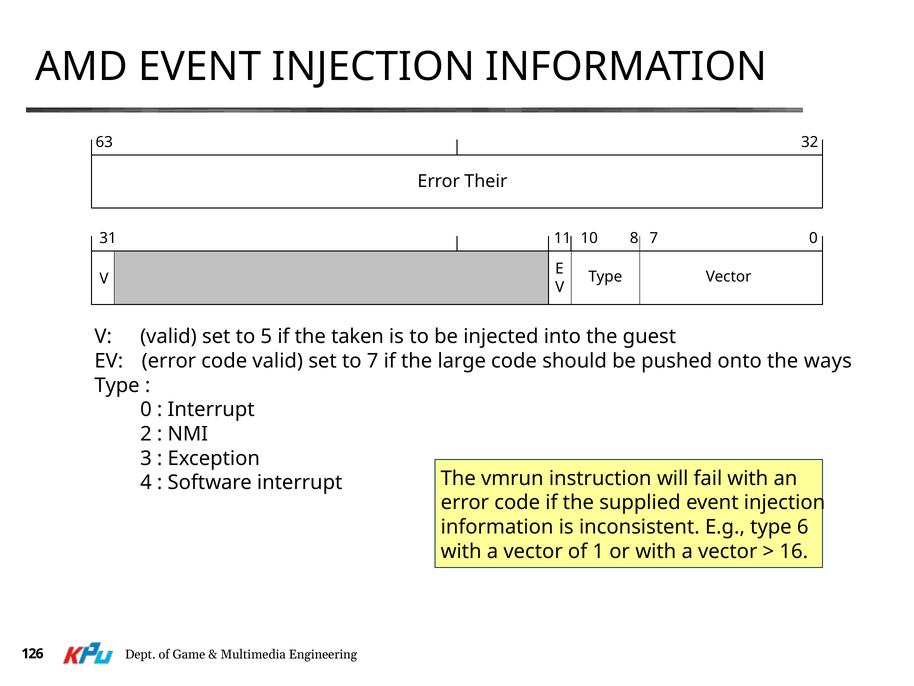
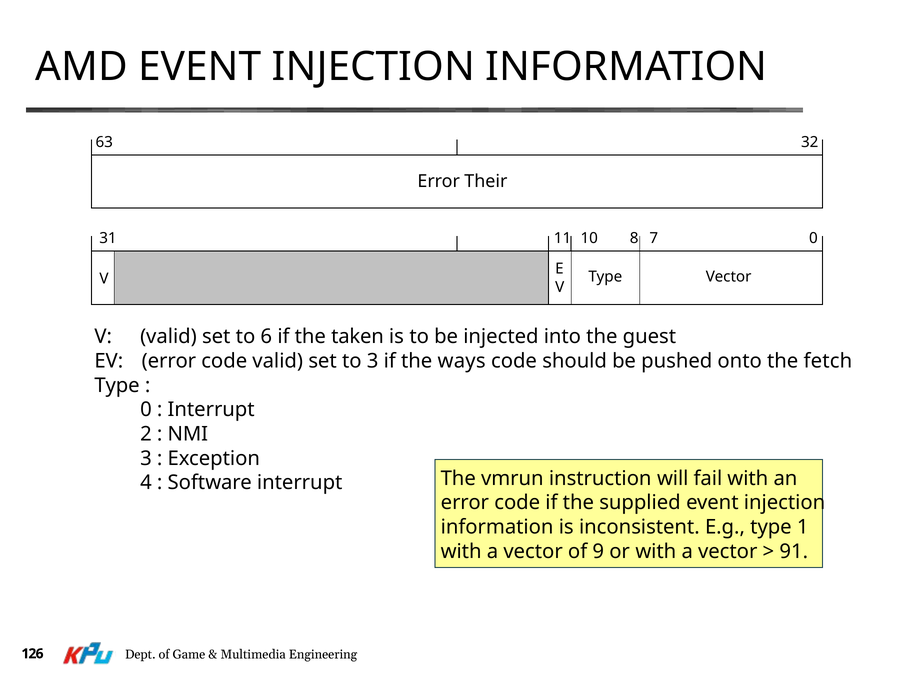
5: 5 -> 6
to 7: 7 -> 3
large: large -> ways
ways: ways -> fetch
6: 6 -> 1
1: 1 -> 9
16: 16 -> 91
